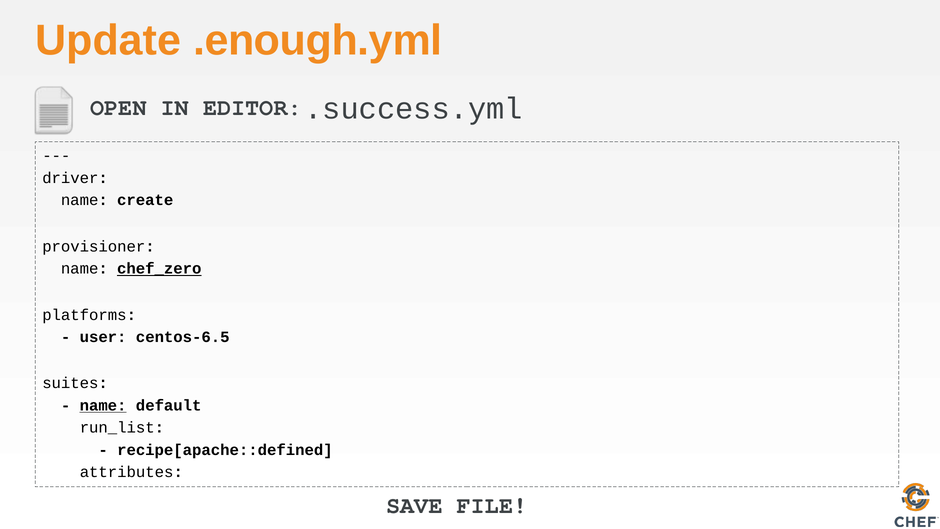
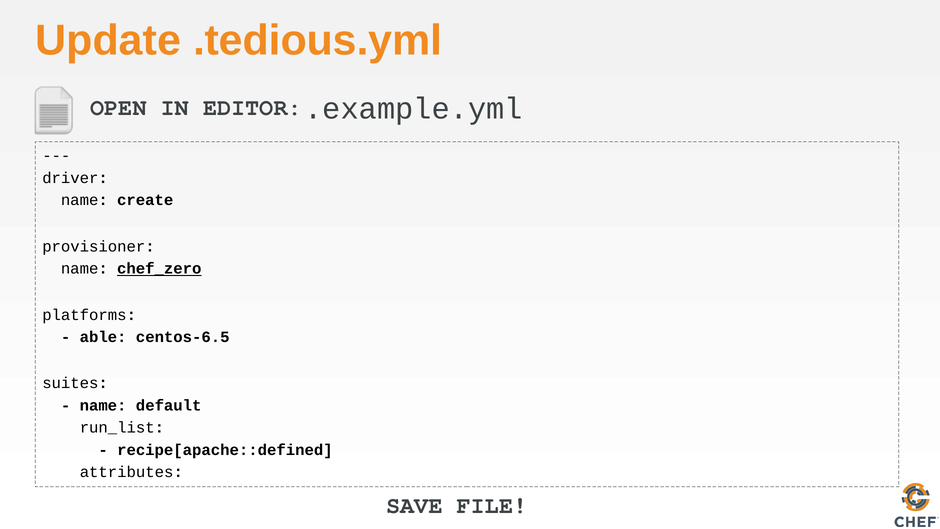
.enough.yml: .enough.yml -> .tedious.yml
.success.yml: .success.yml -> .example.yml
user: user -> able
name at (103, 405) underline: present -> none
